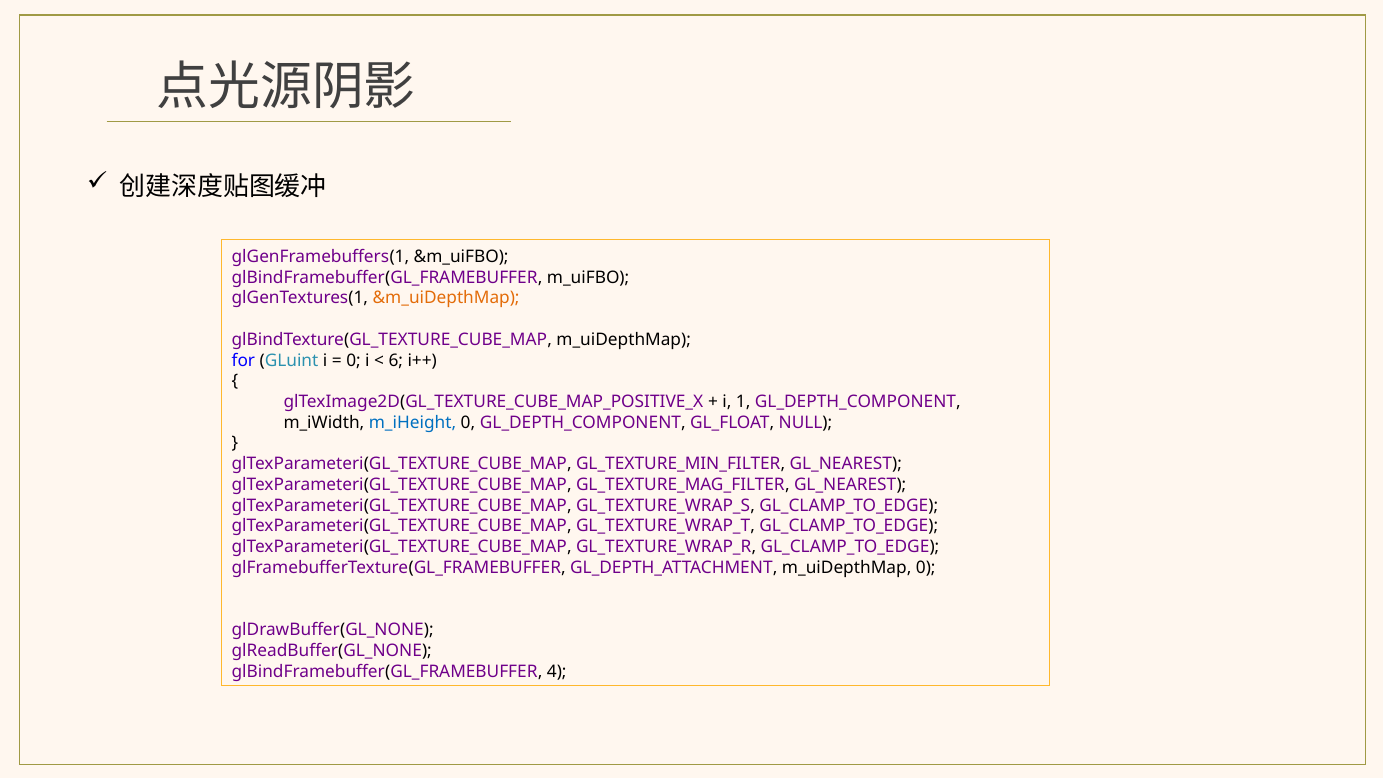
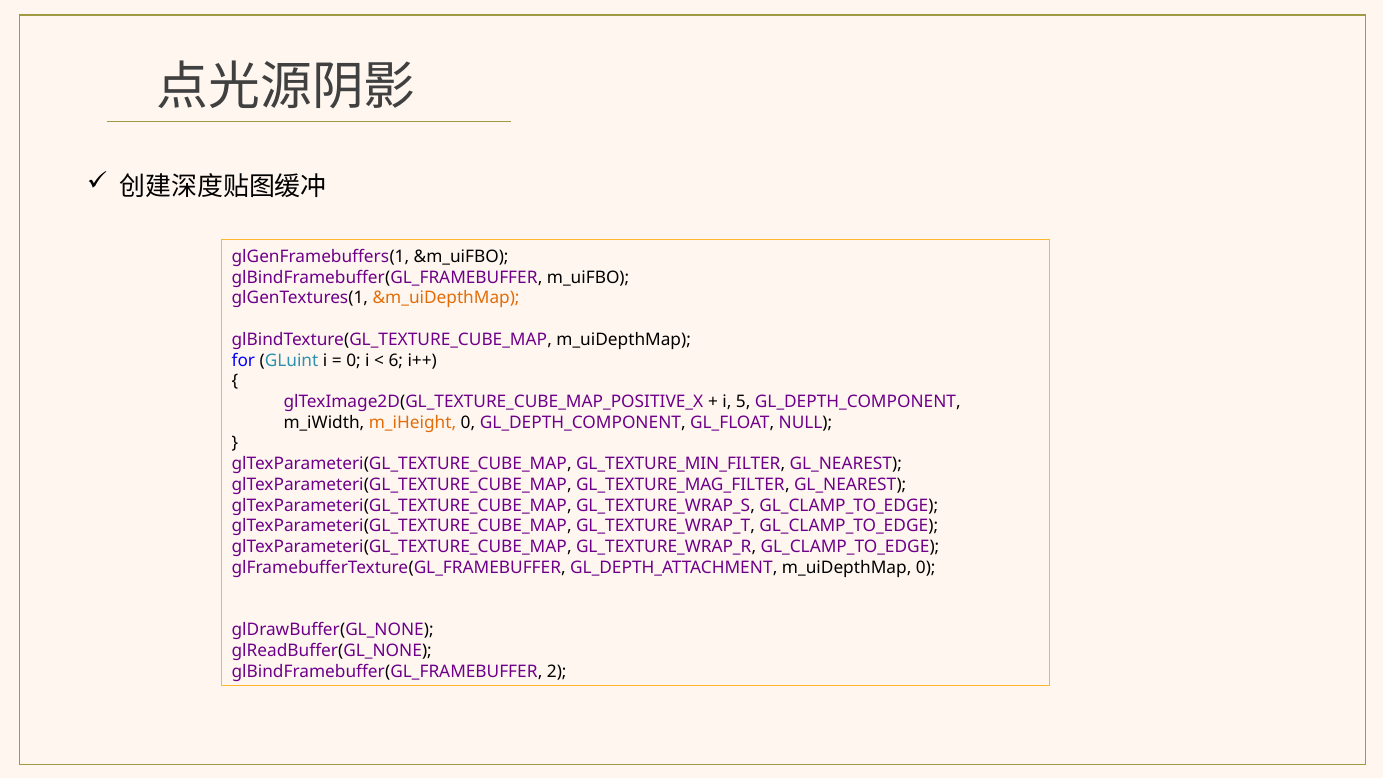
1: 1 -> 5
m_iHeight colour: blue -> orange
4: 4 -> 2
